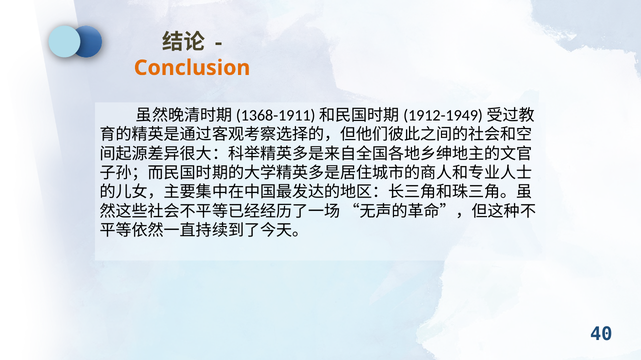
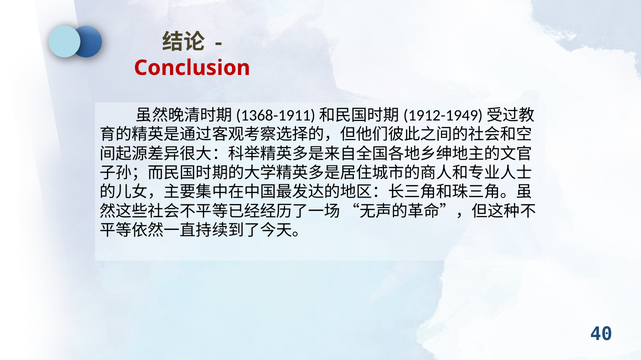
Conclusion colour: orange -> red
